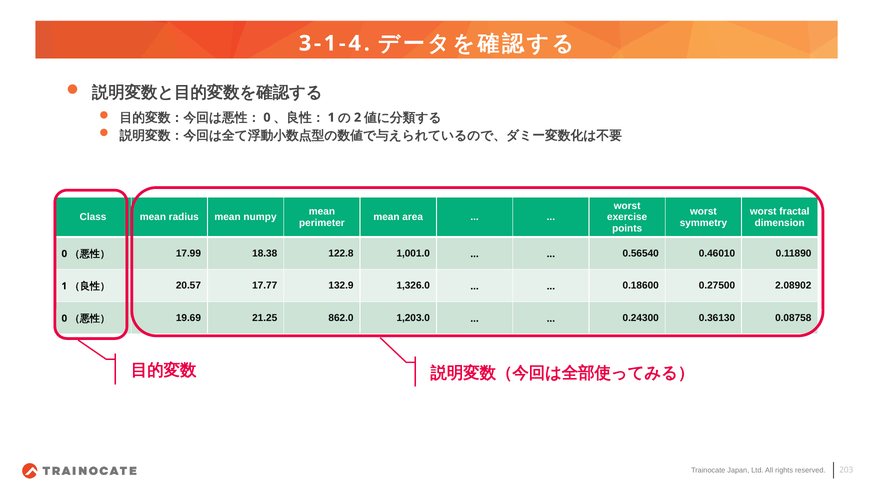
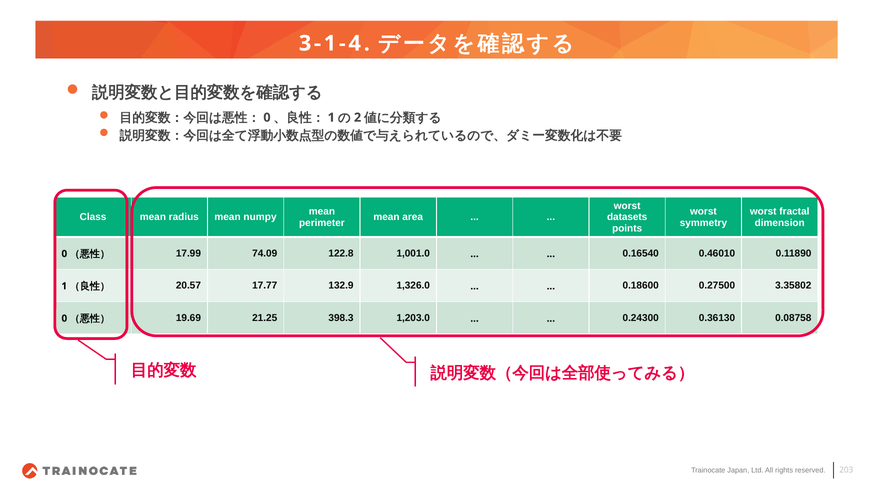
exercise: exercise -> datasets
18.38: 18.38 -> 74.09
0.56540: 0.56540 -> 0.16540
2.08902: 2.08902 -> 3.35802
862.0: 862.0 -> 398.3
